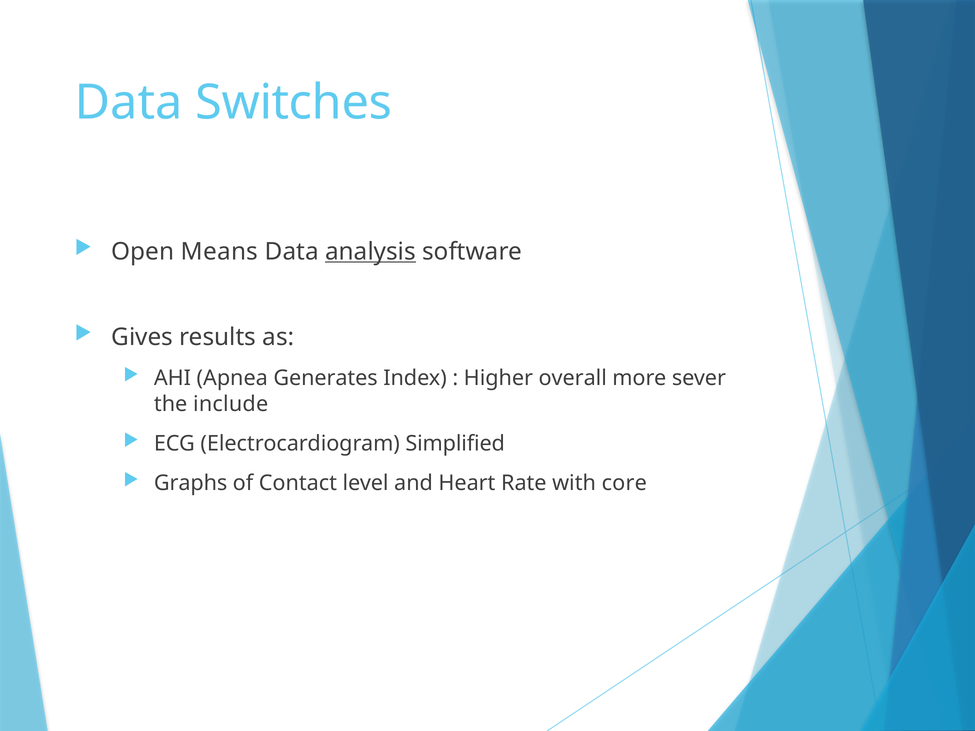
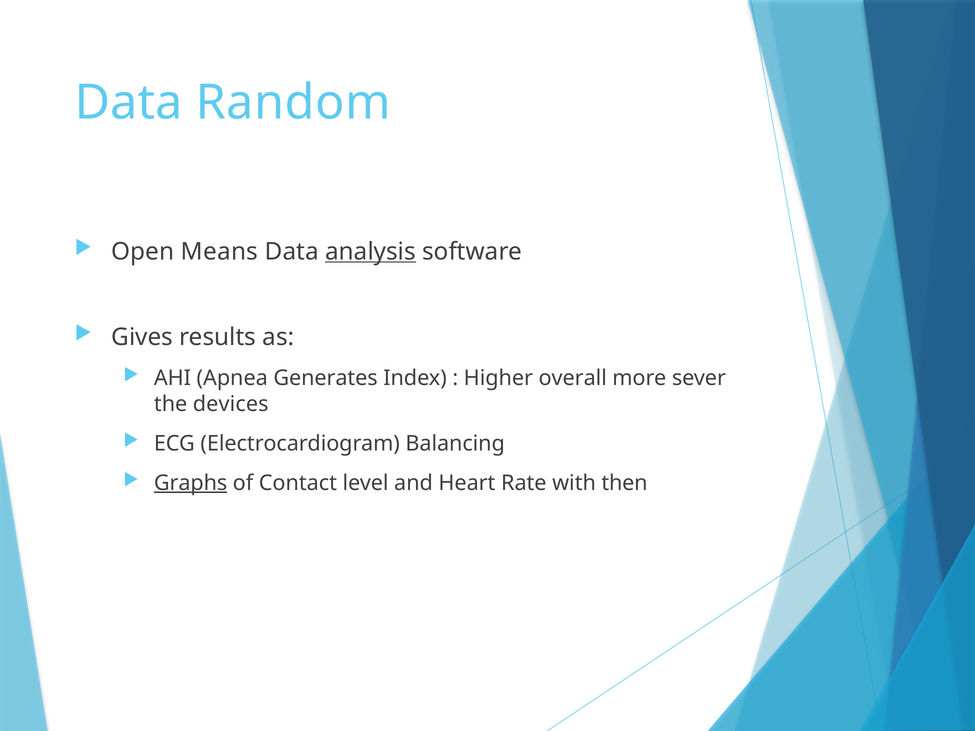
Switches: Switches -> Random
include: include -> devices
Simplified: Simplified -> Balancing
Graphs underline: none -> present
core: core -> then
